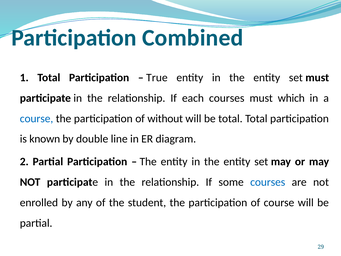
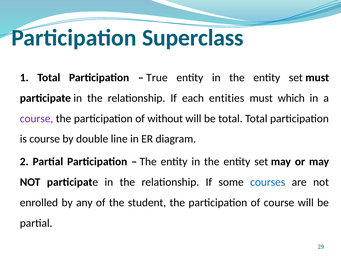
Combined: Combined -> Superclass
each courses: courses -> entities
course at (37, 118) colour: blue -> purple
is known: known -> course
